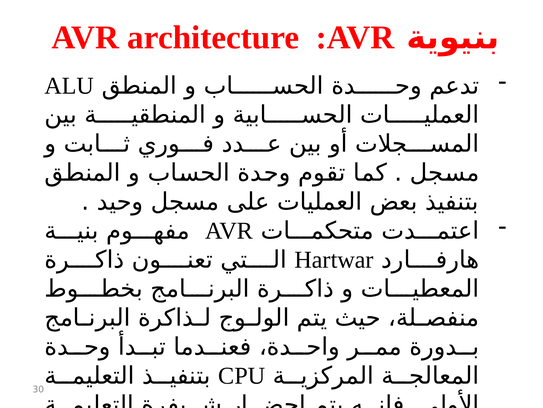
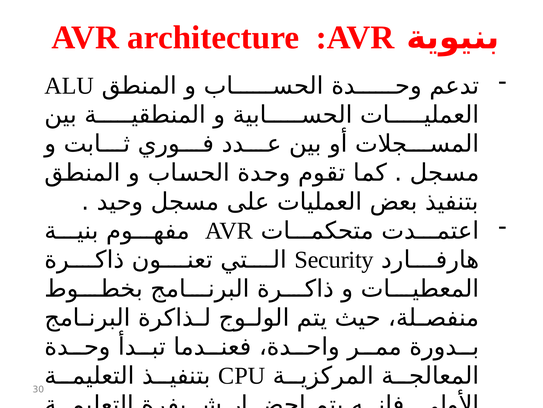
Hartwar: Hartwar -> Security
